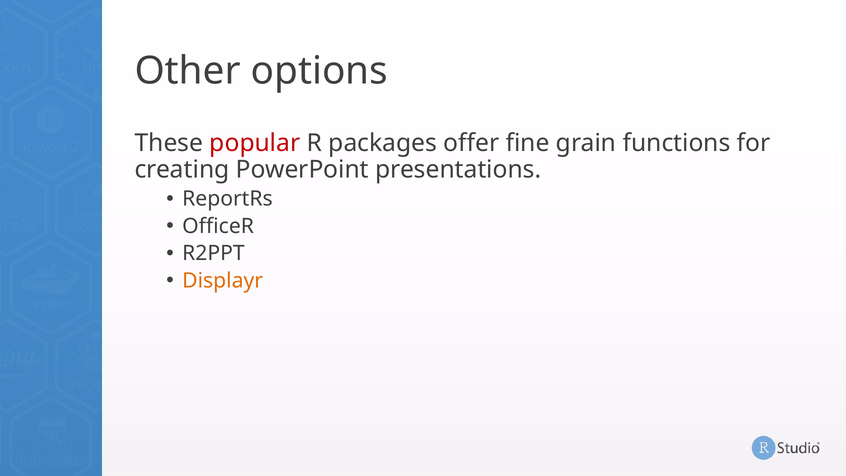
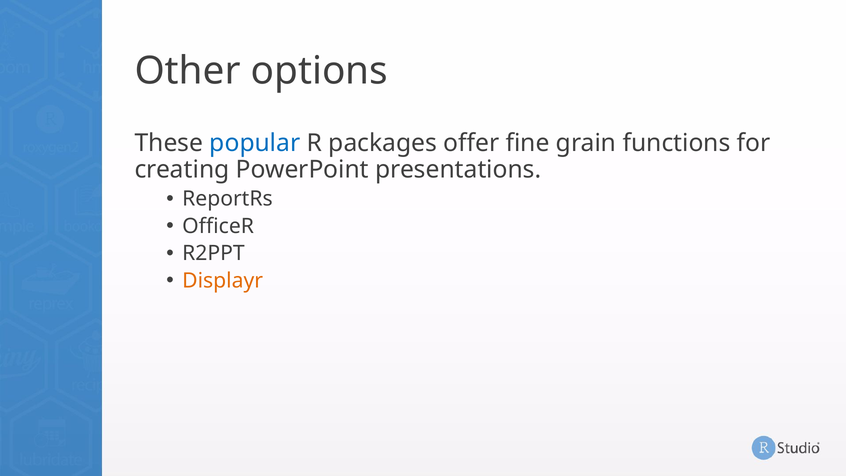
popular colour: red -> blue
